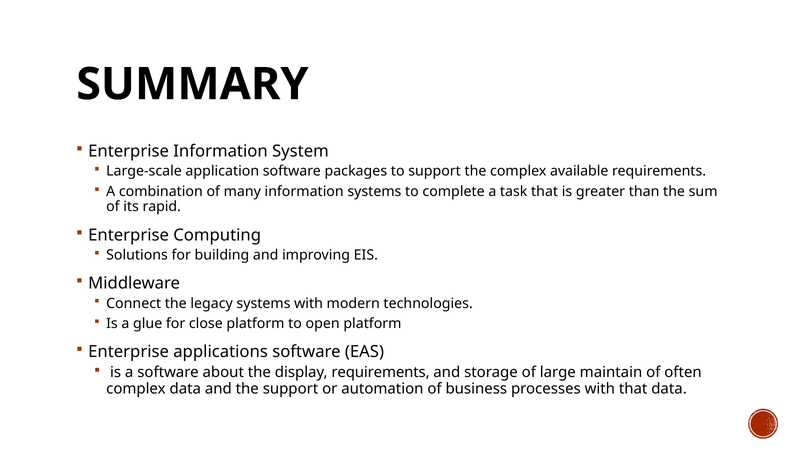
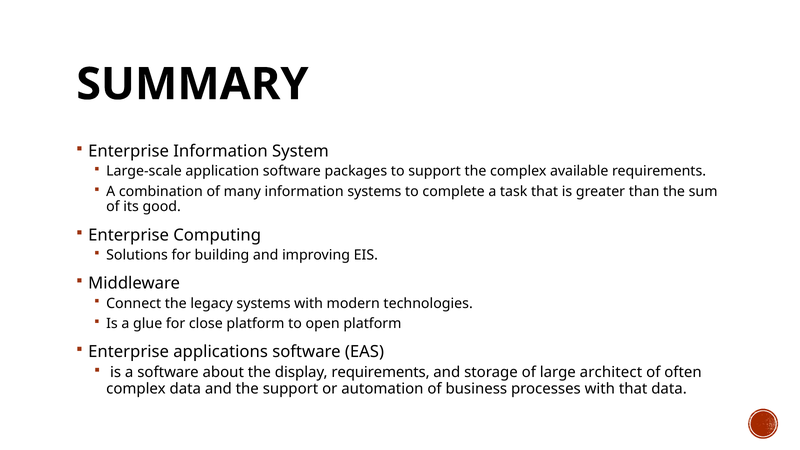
rapid: rapid -> good
maintain: maintain -> architect
